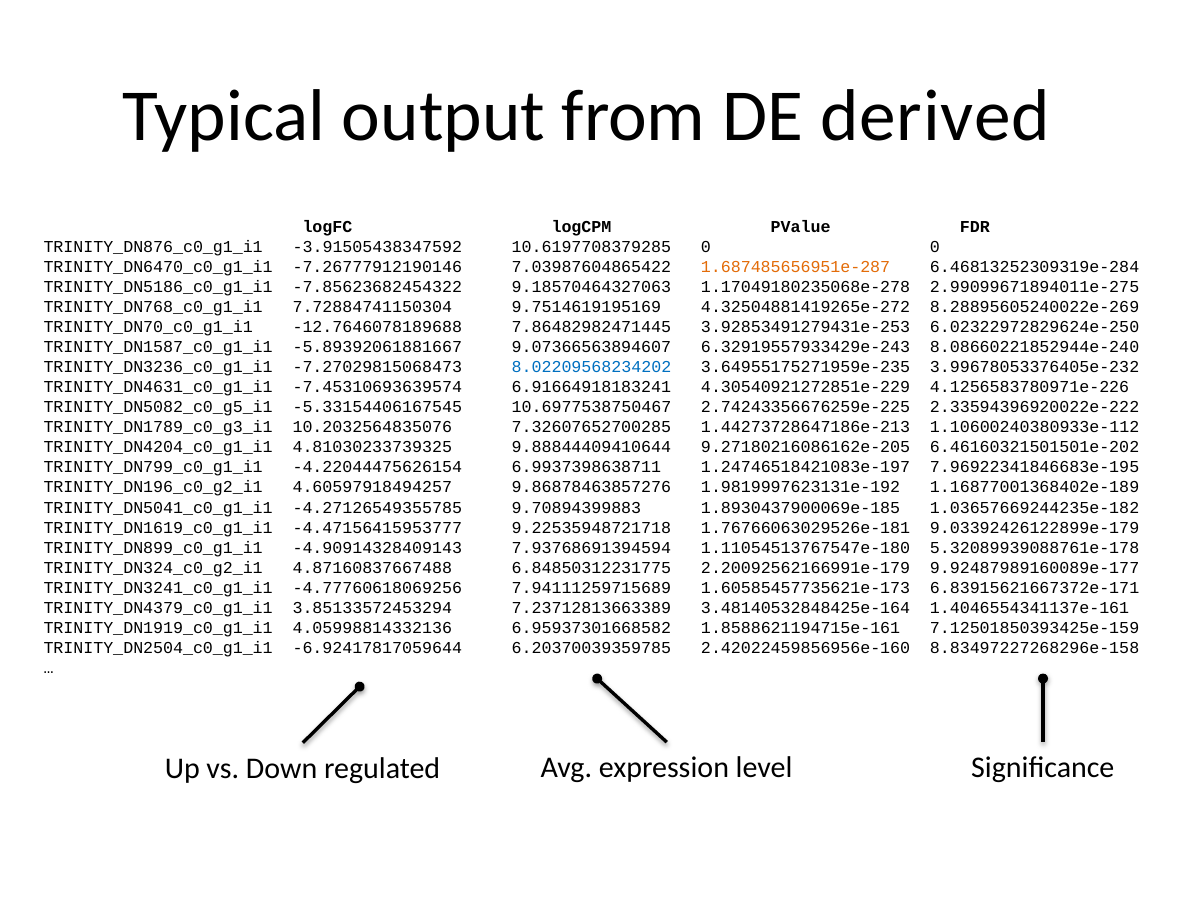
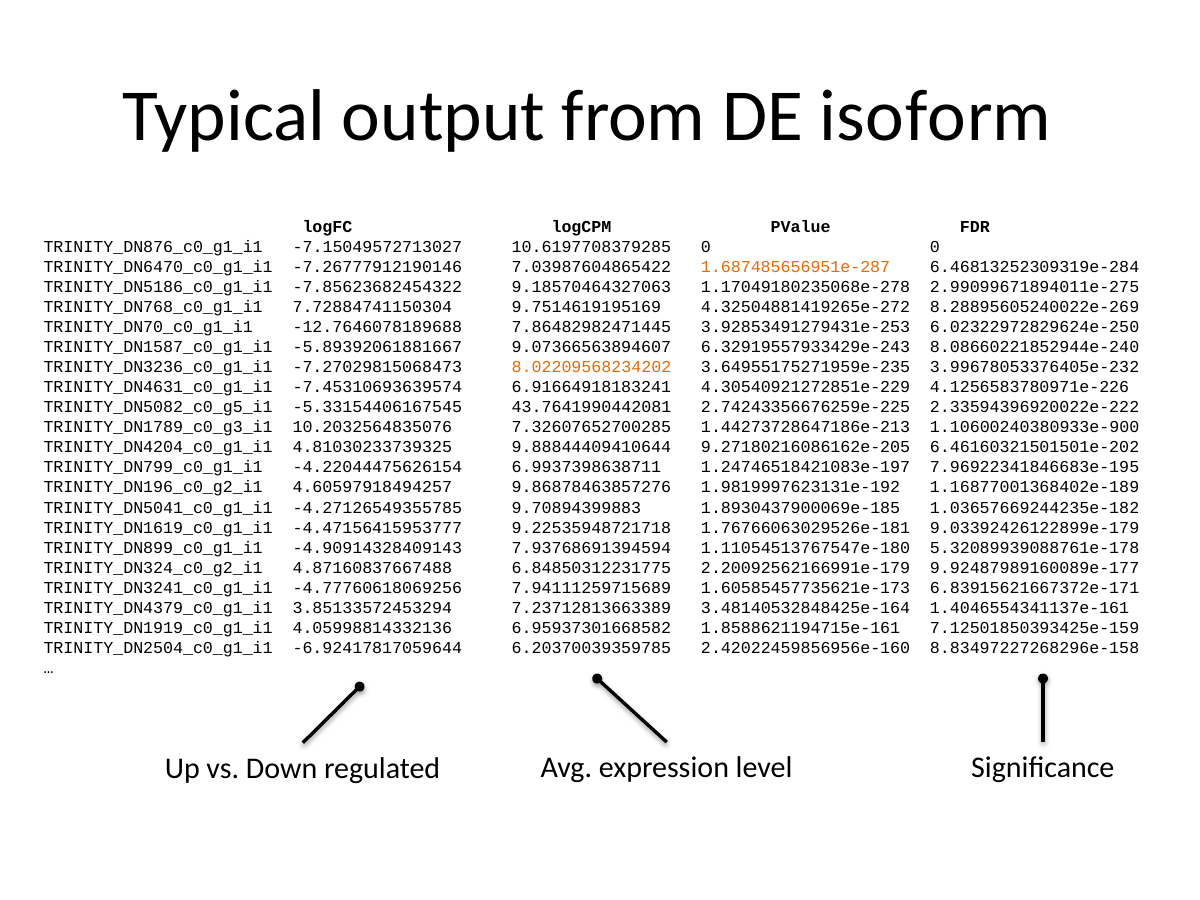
derived: derived -> isoform
-3.91505438347592: -3.91505438347592 -> -7.15049572713027
8.02209568234202 colour: blue -> orange
10.6977538750467: 10.6977538750467 -> 43.7641990442081
1.10600240380933e-112: 1.10600240380933e-112 -> 1.10600240380933e-900
